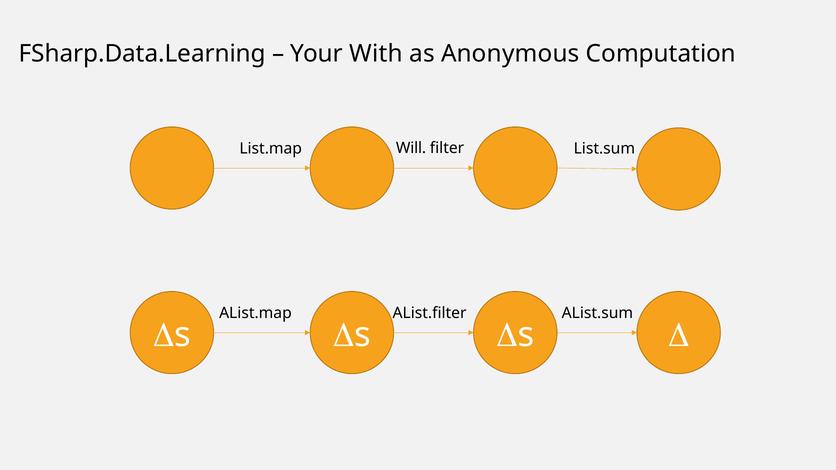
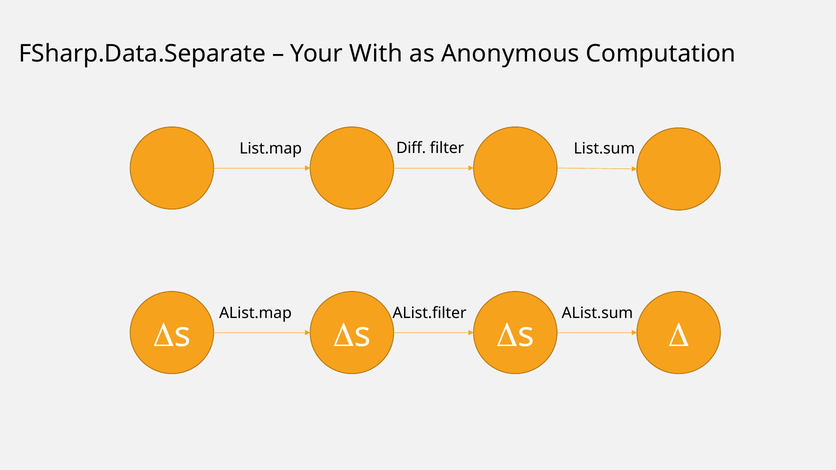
FSharp.Data.Learning: FSharp.Data.Learning -> FSharp.Data.Separate
Will: Will -> Diff
